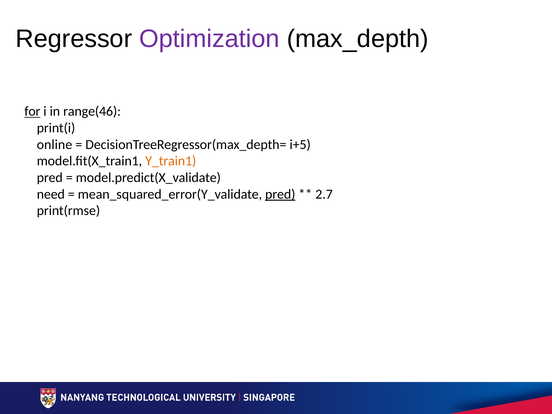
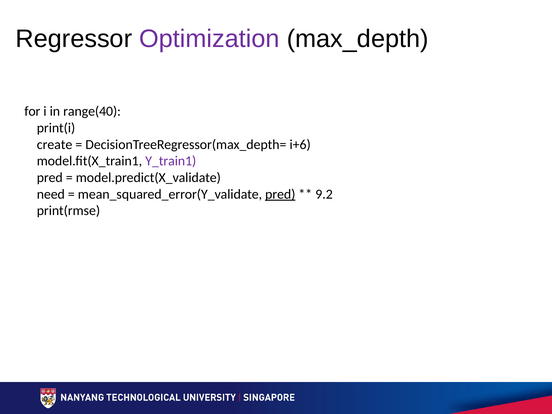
for underline: present -> none
range(46: range(46 -> range(40
online: online -> create
i+5: i+5 -> i+6
Y_train1 colour: orange -> purple
2.7: 2.7 -> 9.2
